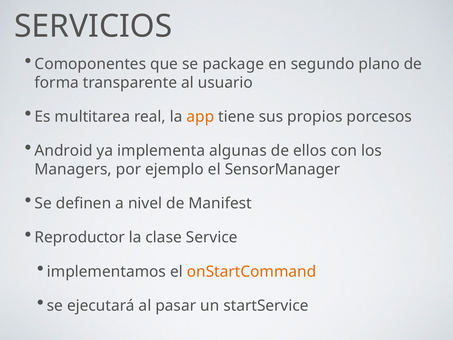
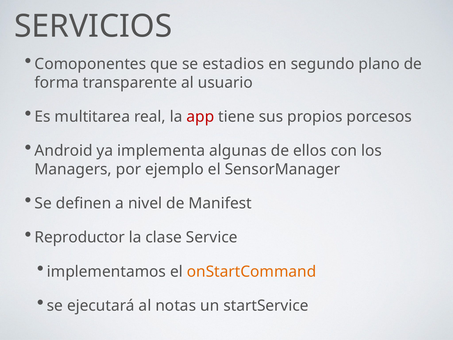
package: package -> estadios
app colour: orange -> red
pasar: pasar -> notas
